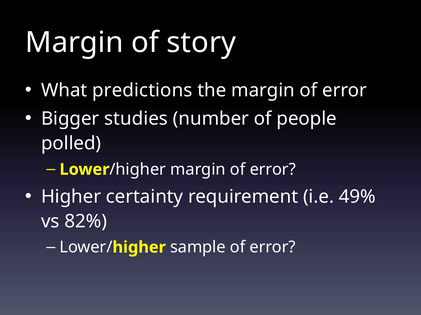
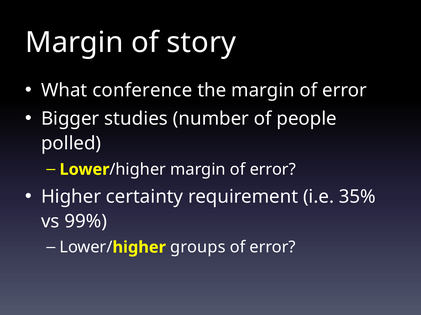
predictions: predictions -> conference
49%: 49% -> 35%
82%: 82% -> 99%
sample: sample -> groups
